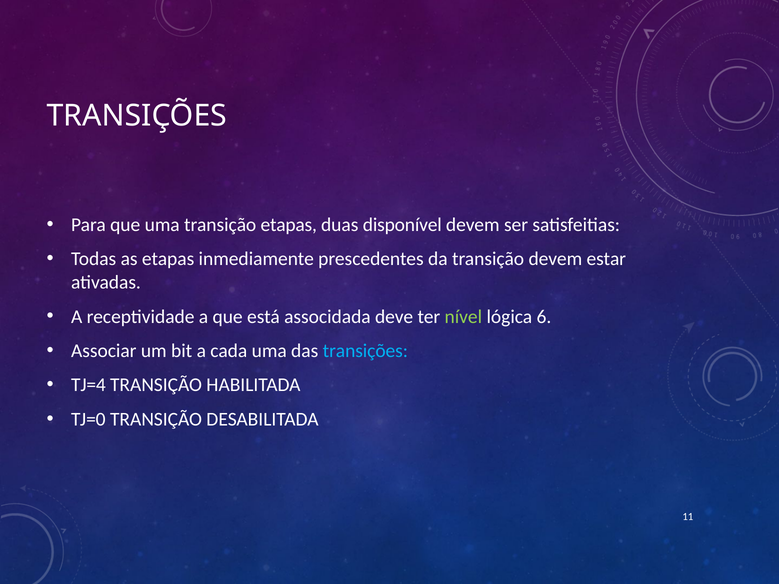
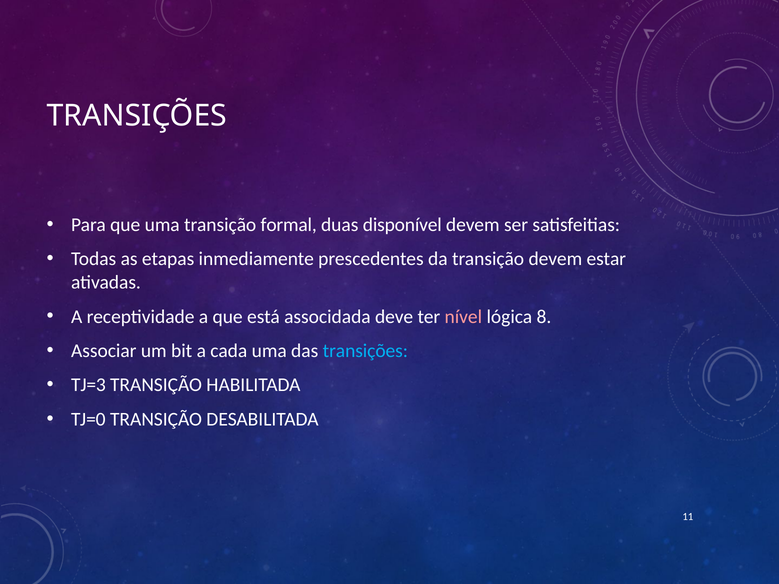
transição etapas: etapas -> formal
nível colour: light green -> pink
6: 6 -> 8
TJ=4: TJ=4 -> TJ=3
